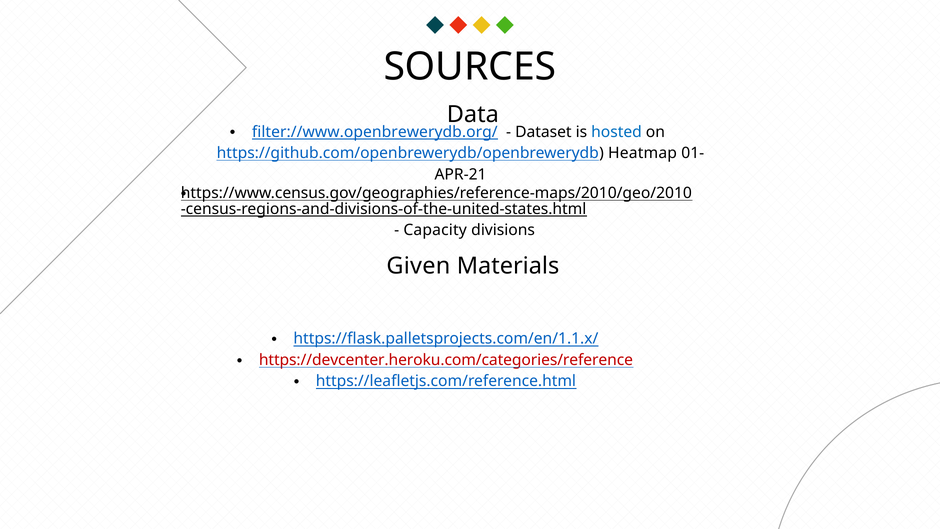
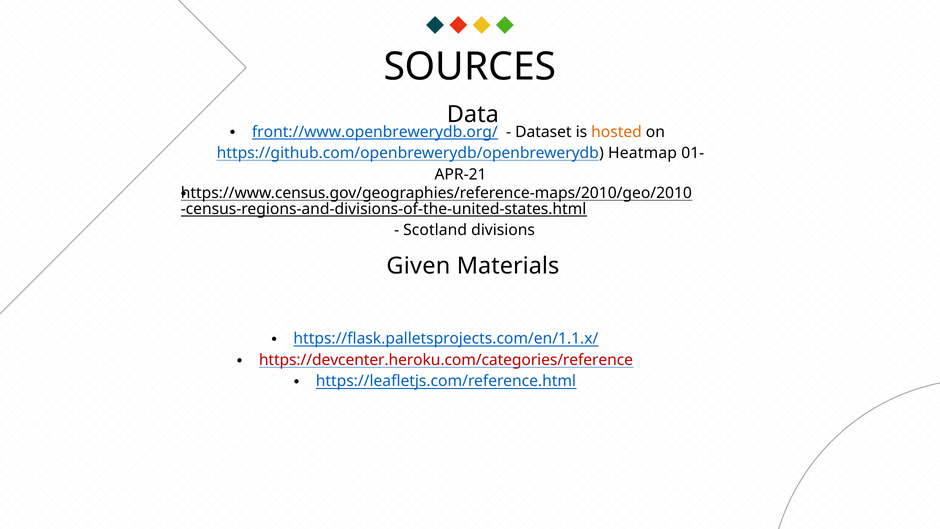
filter://www.openbrewerydb.org/: filter://www.openbrewerydb.org/ -> front://www.openbrewerydb.org/
hosted colour: blue -> orange
Capacity: Capacity -> Scotland
